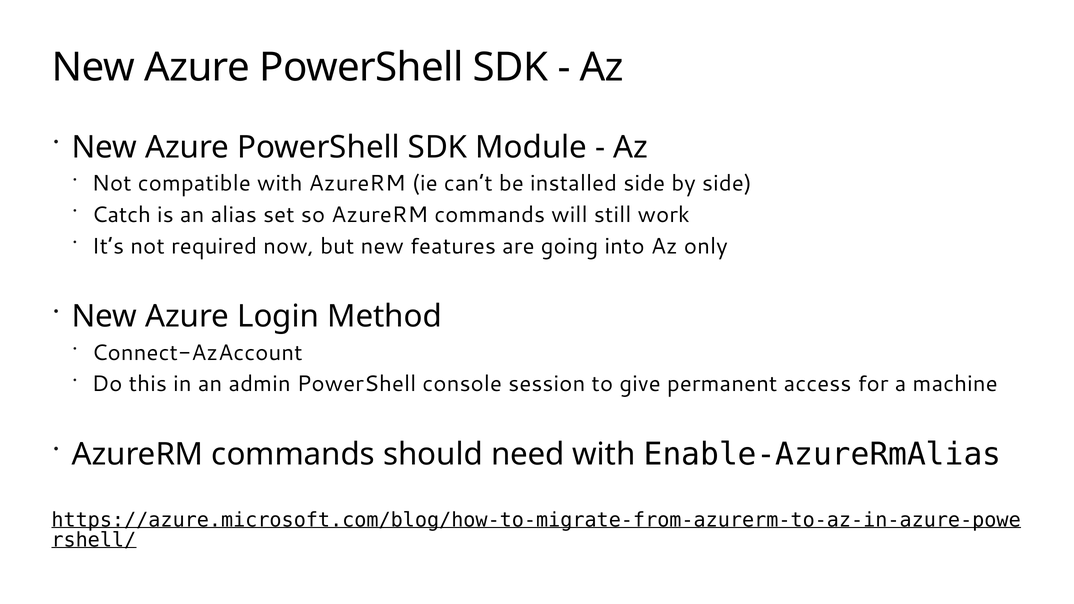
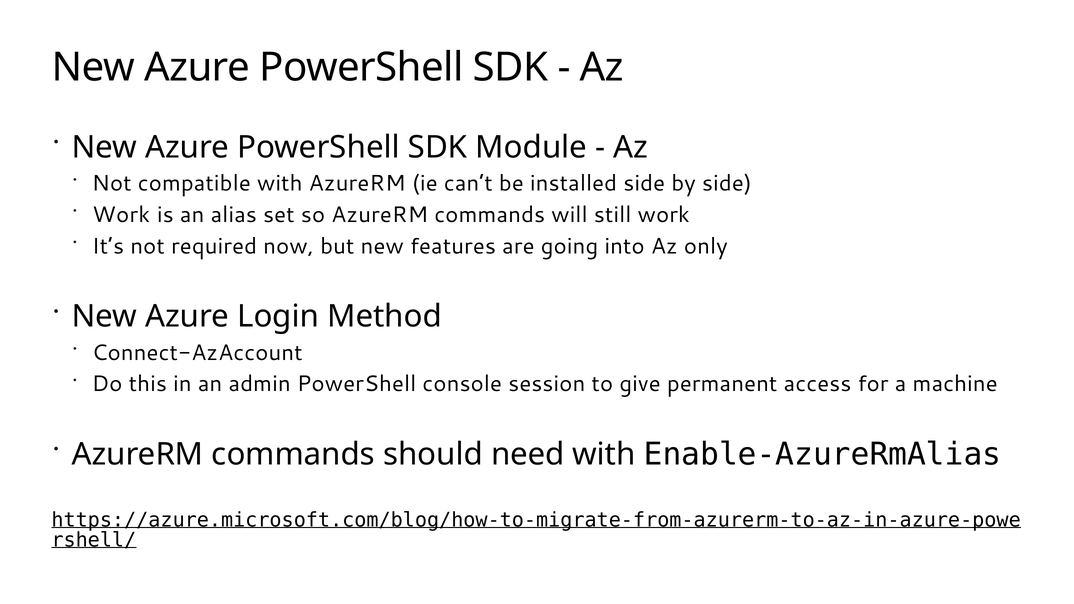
Catch at (121, 215): Catch -> Work
